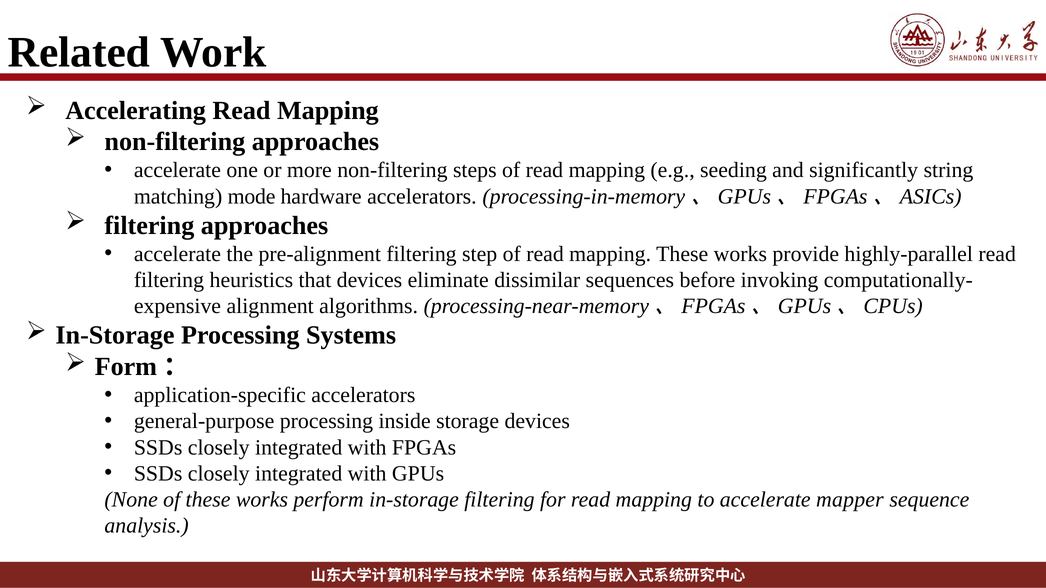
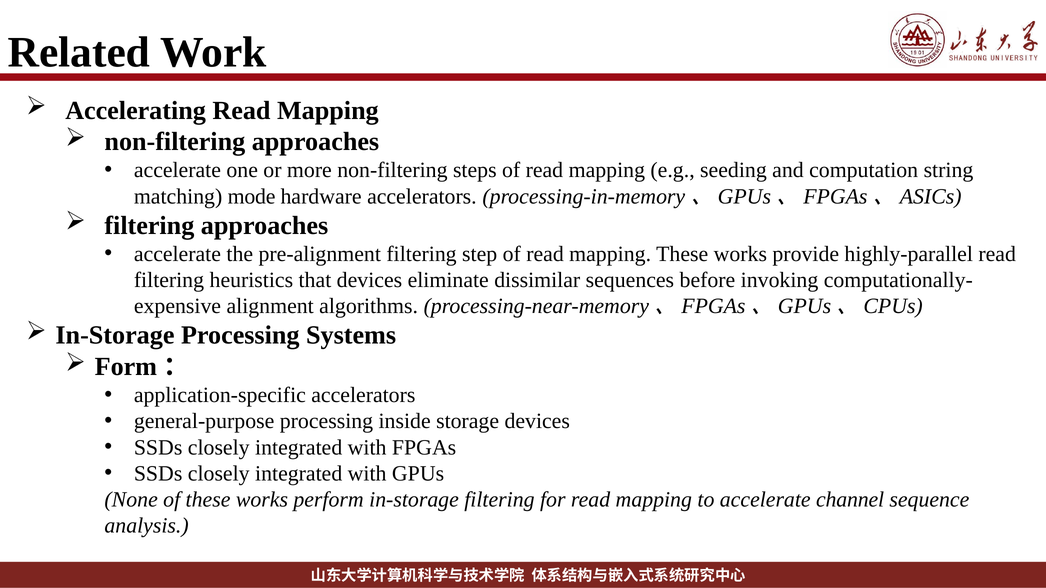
significantly: significantly -> computation
mapper: mapper -> channel
